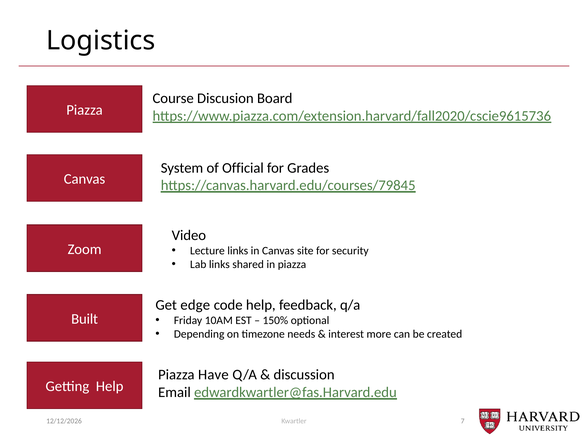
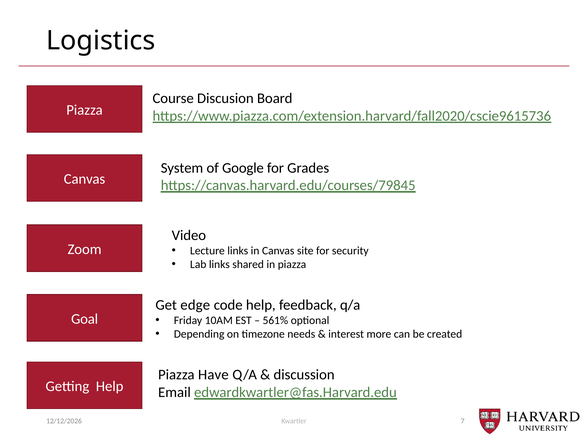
Official: Official -> Google
Built: Built -> Goal
150%: 150% -> 561%
